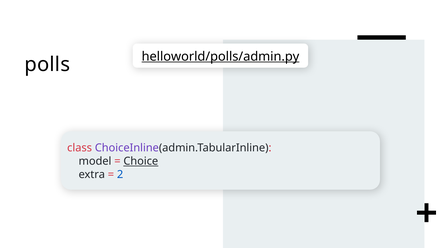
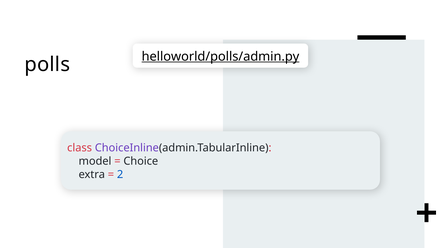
Choice underline: present -> none
